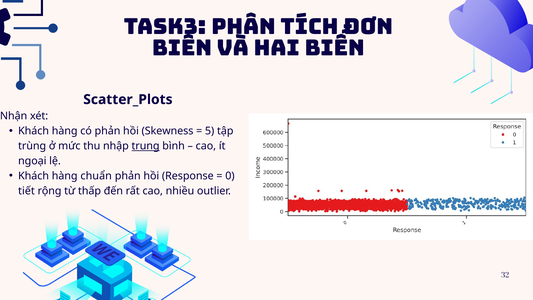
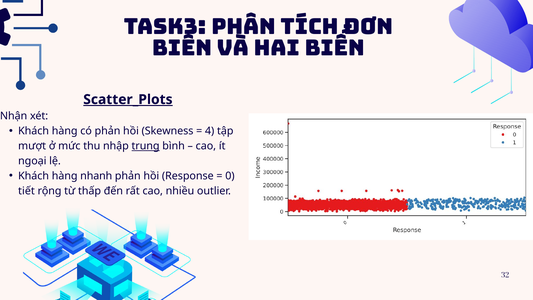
Scatter_Plots underline: none -> present
5: 5 -> 4
trùng: trùng -> mượt
chuẩn: chuẩn -> nhanh
